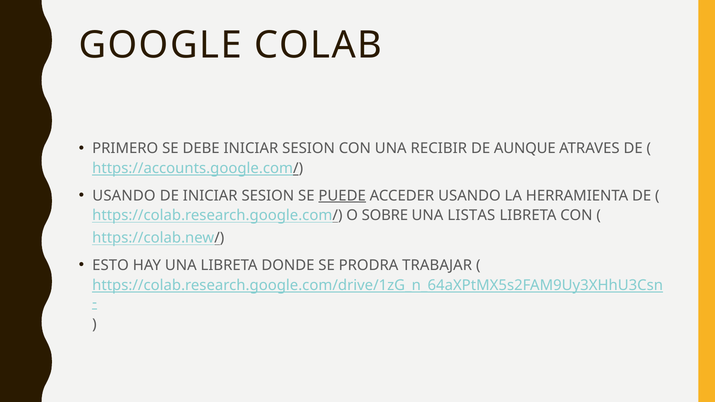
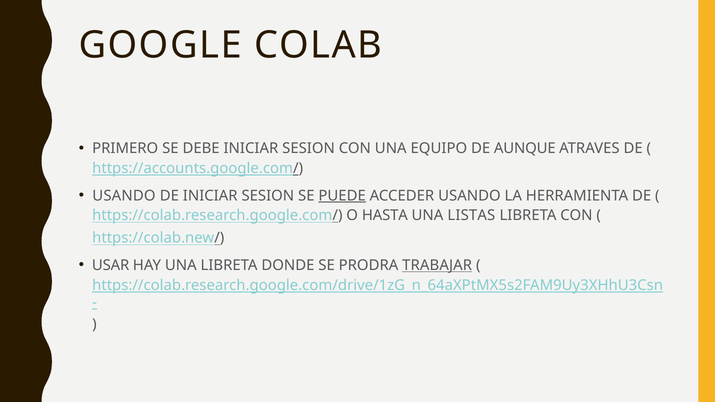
RECIBIR: RECIBIR -> EQUIPO
SOBRE: SOBRE -> HASTA
ESTO: ESTO -> USAR
TRABAJAR underline: none -> present
